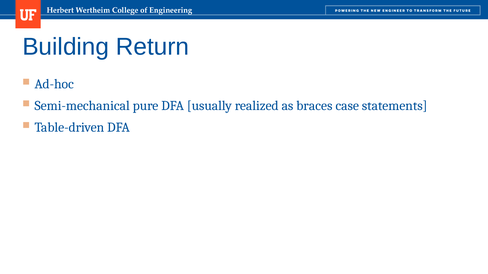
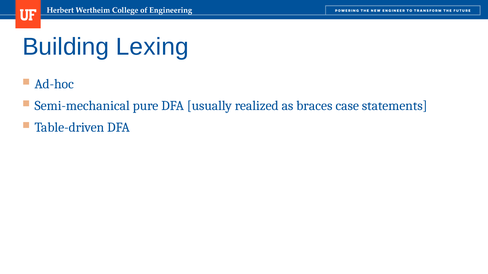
Return: Return -> Lexing
